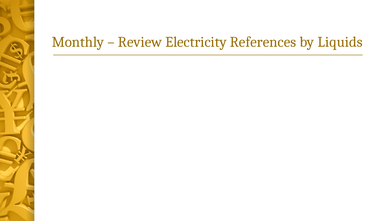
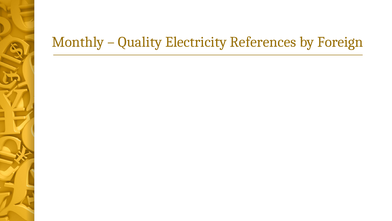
Review: Review -> Quality
Liquids: Liquids -> Foreign
